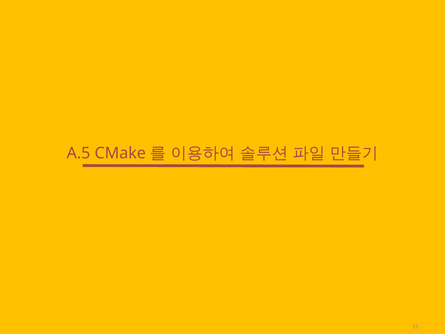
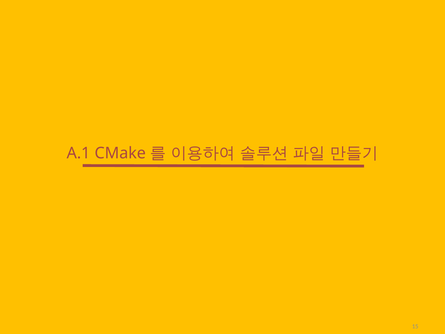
A.5: A.5 -> A.1
